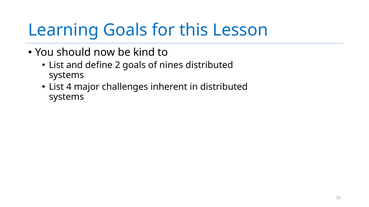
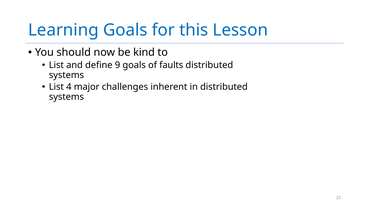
2: 2 -> 9
nines: nines -> faults
